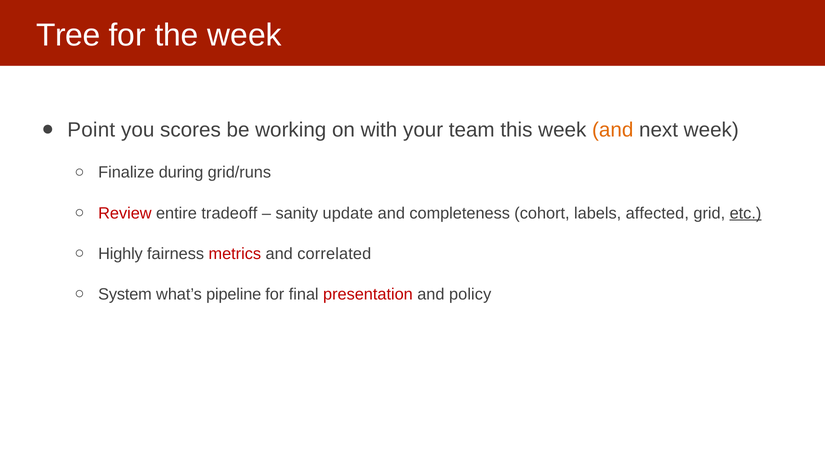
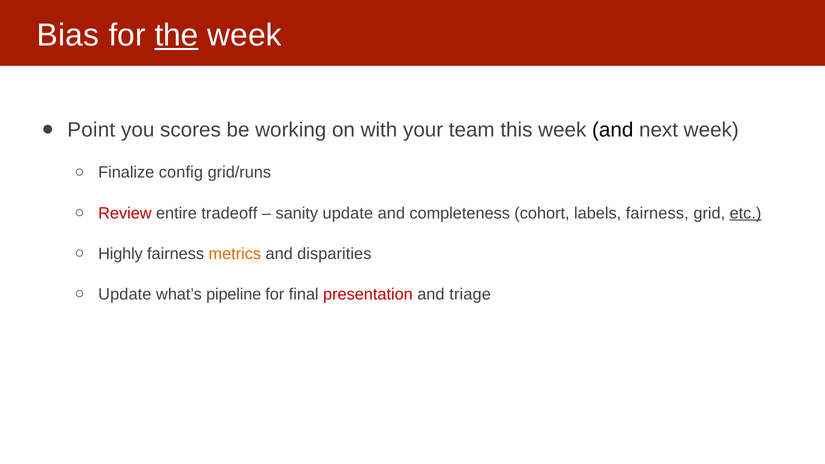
Tree: Tree -> Bias
the underline: none -> present
and at (613, 130) colour: orange -> black
during: during -> config
labels affected: affected -> fairness
metrics colour: red -> orange
correlated: correlated -> disparities
System at (125, 294): System -> Update
policy: policy -> triage
